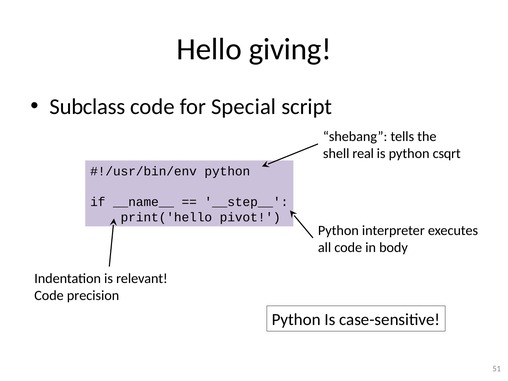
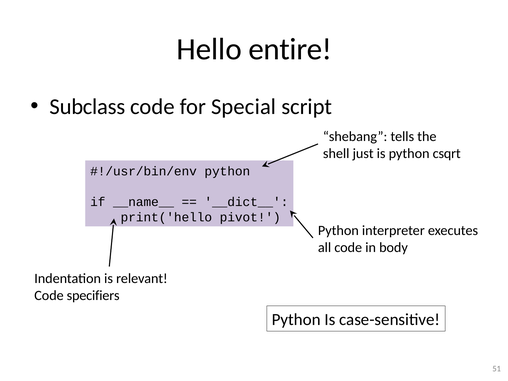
giving: giving -> entire
real: real -> just
__step__: __step__ -> __dict__
precision: precision -> specifiers
